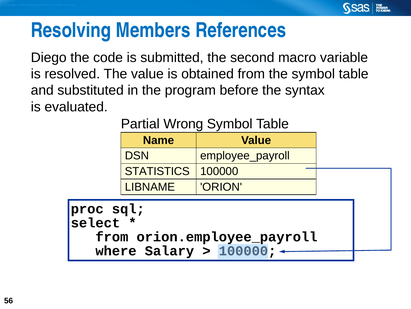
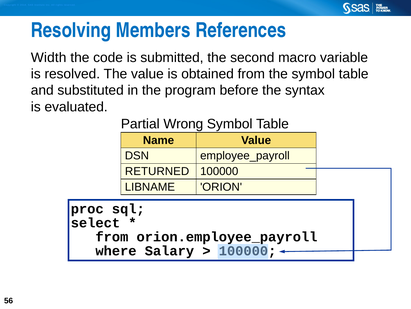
Diego: Diego -> Width
STATISTICS: STATISTICS -> RETURNED
